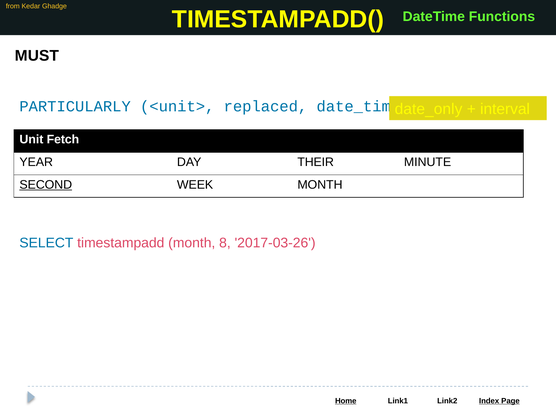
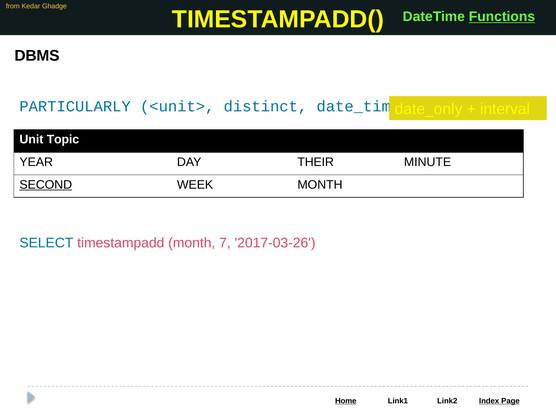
Functions underline: none -> present
MUST: MUST -> DBMS
replaced: replaced -> distinct
Fetch: Fetch -> Topic
8: 8 -> 7
